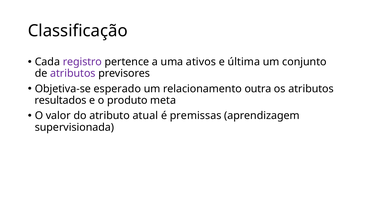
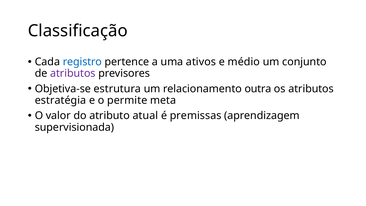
registro colour: purple -> blue
última: última -> médio
esperado: esperado -> estrutura
resultados: resultados -> estratégia
produto: produto -> permite
